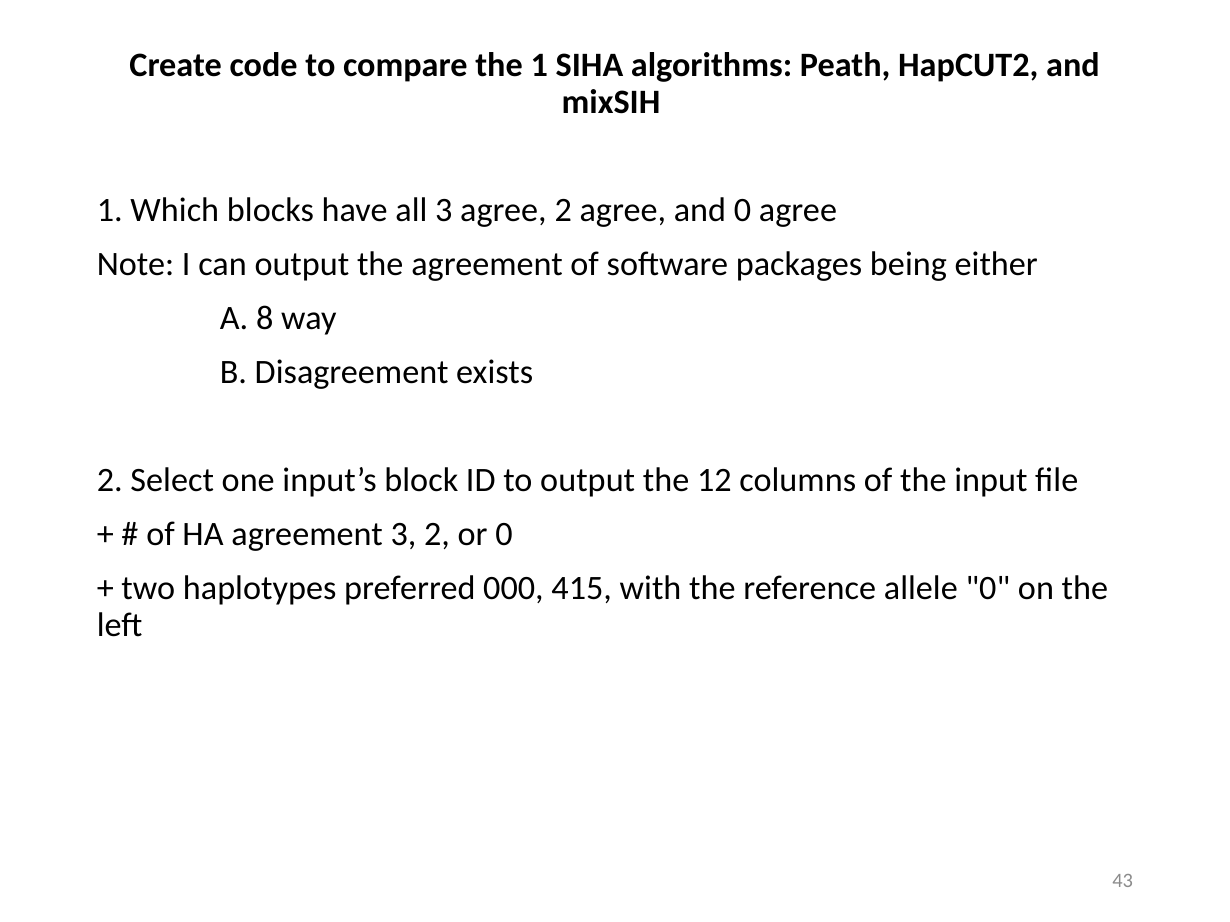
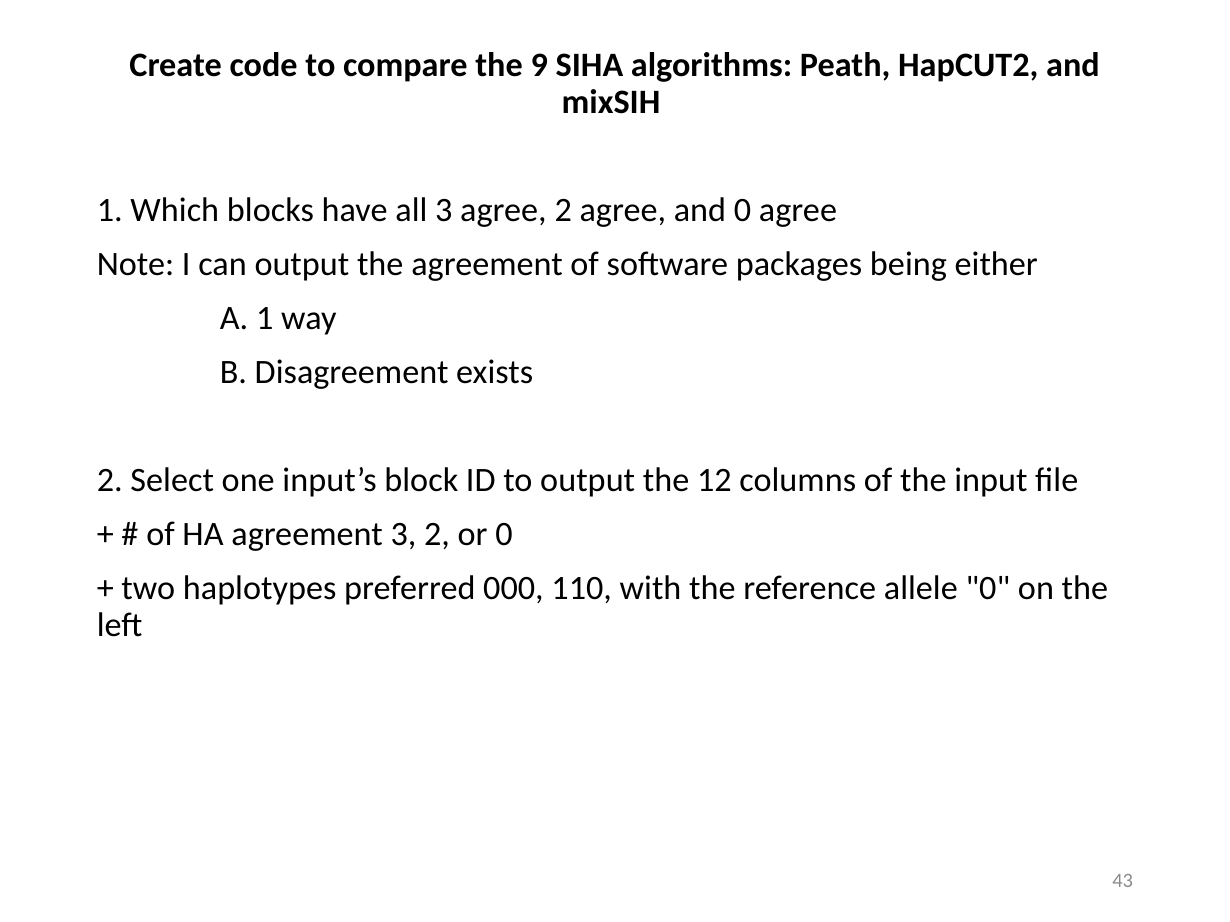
the 1: 1 -> 9
A 8: 8 -> 1
415: 415 -> 110
